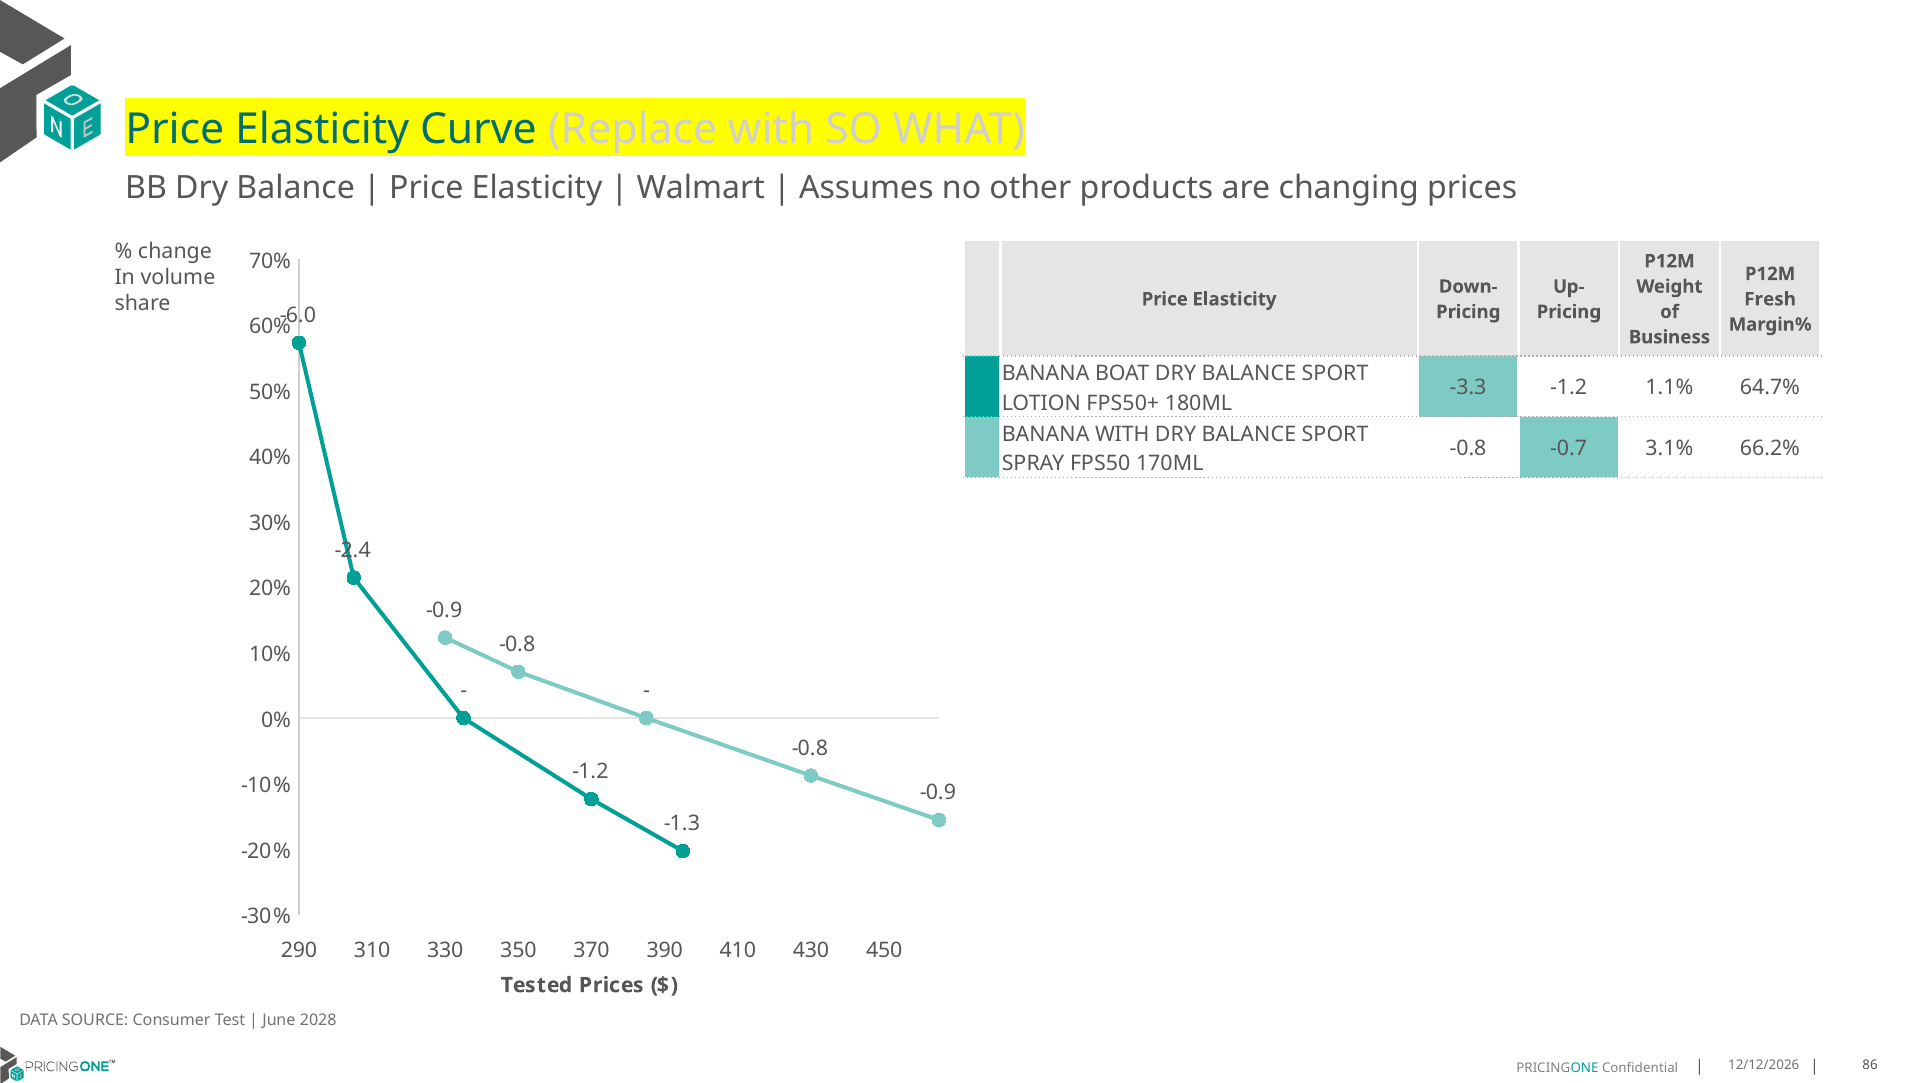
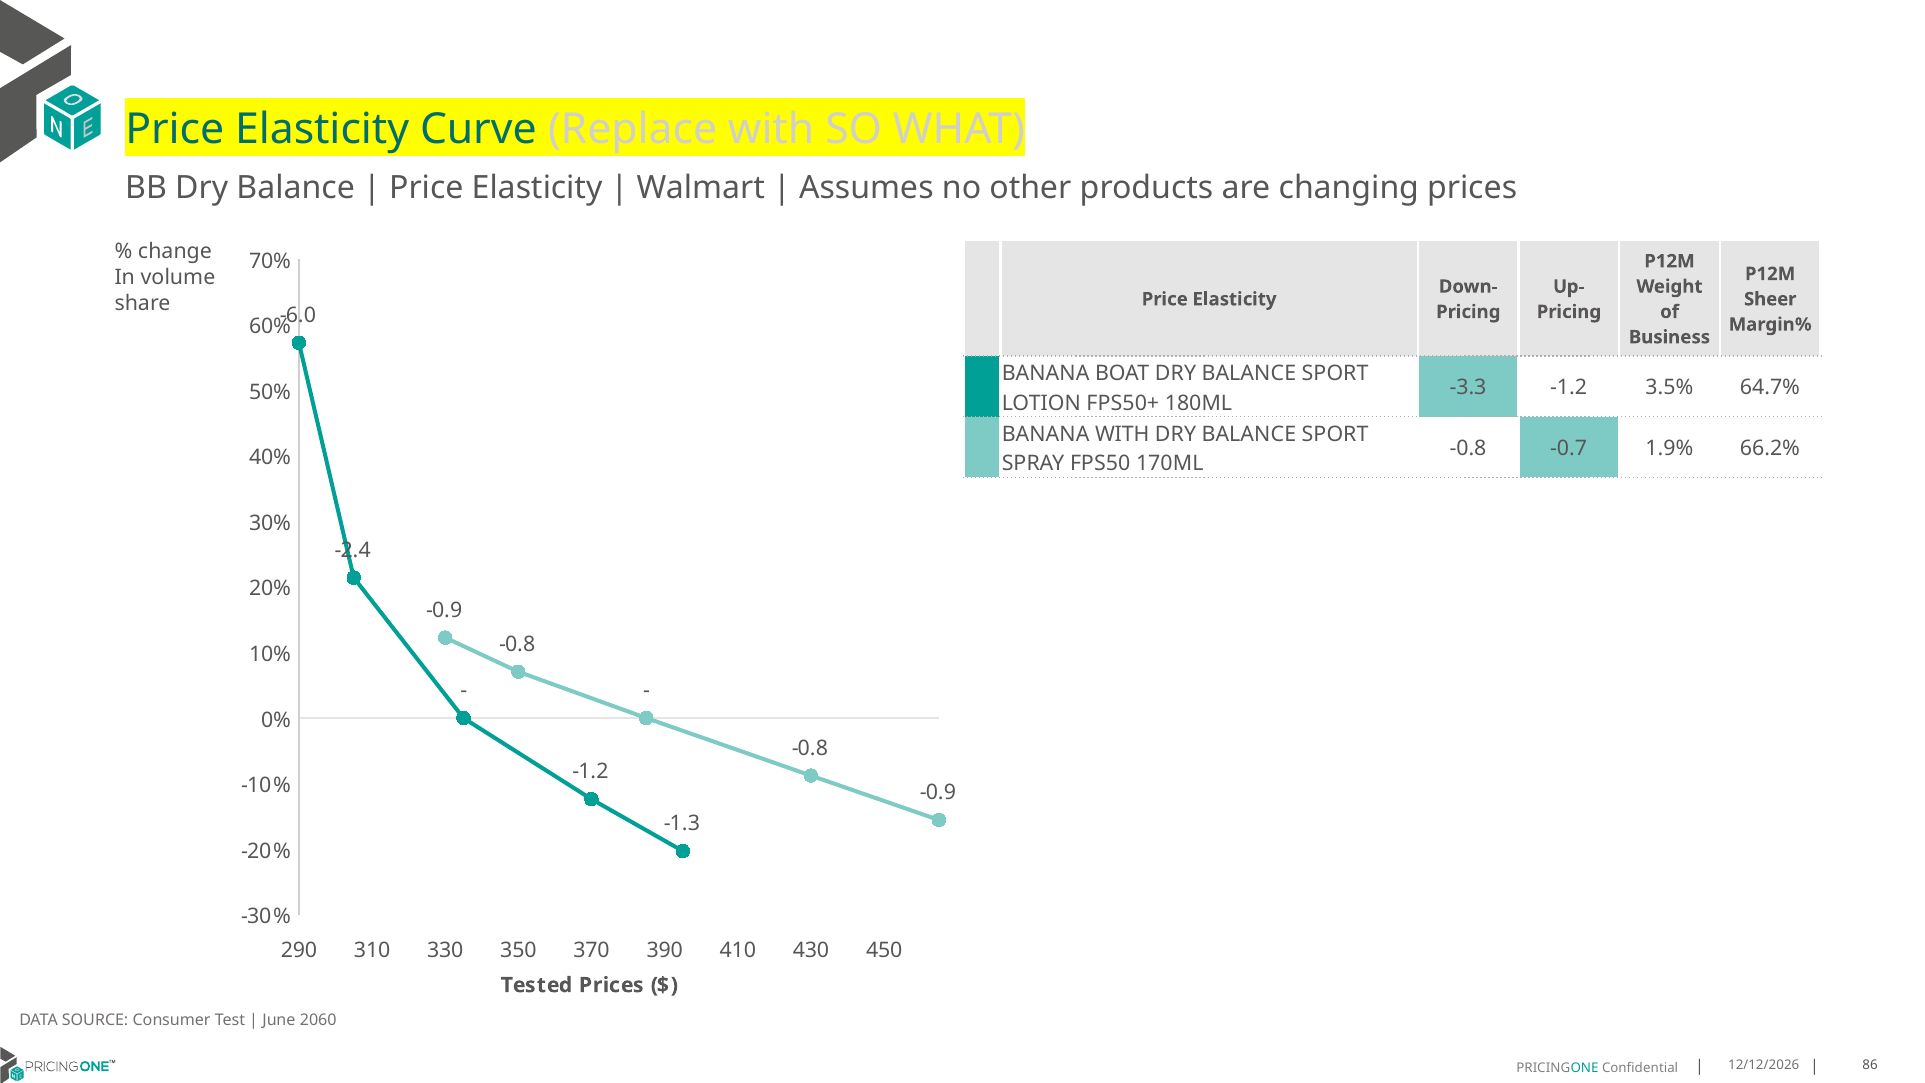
Fresh: Fresh -> Sheer
1.1%: 1.1% -> 3.5%
3.1%: 3.1% -> 1.9%
2028: 2028 -> 2060
